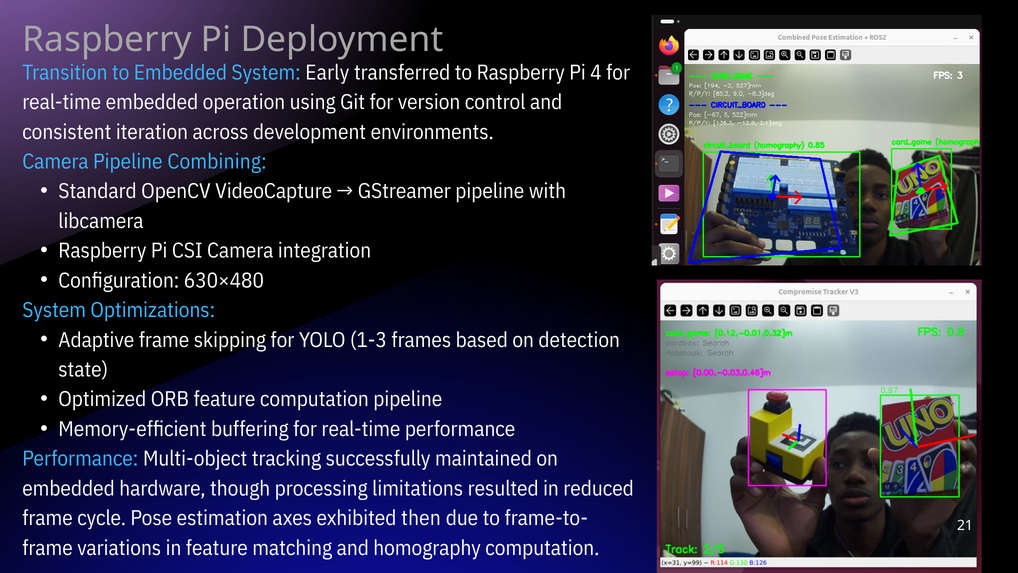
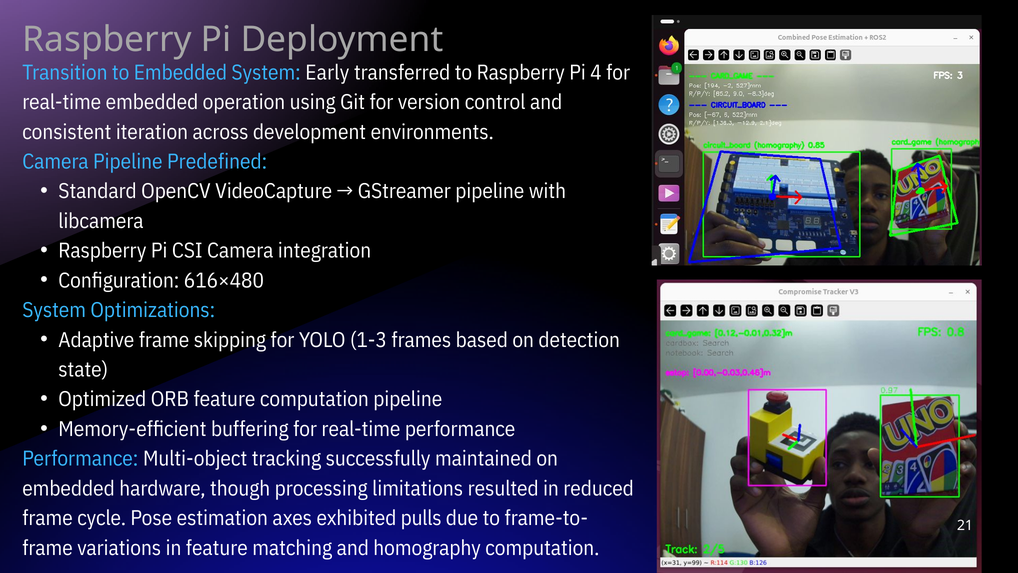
Combining: Combining -> Predefined
630×480: 630×480 -> 616×480
then: then -> pulls
